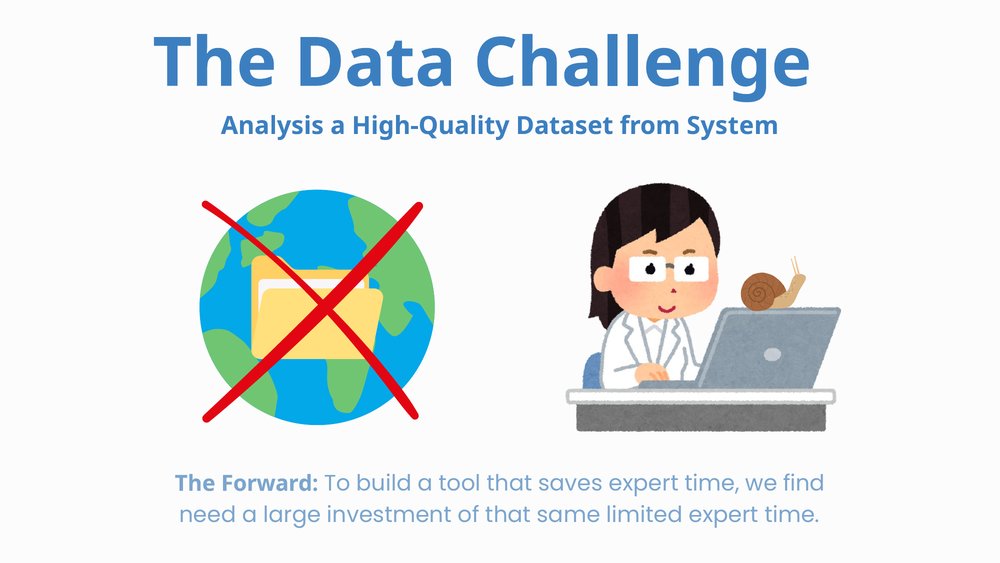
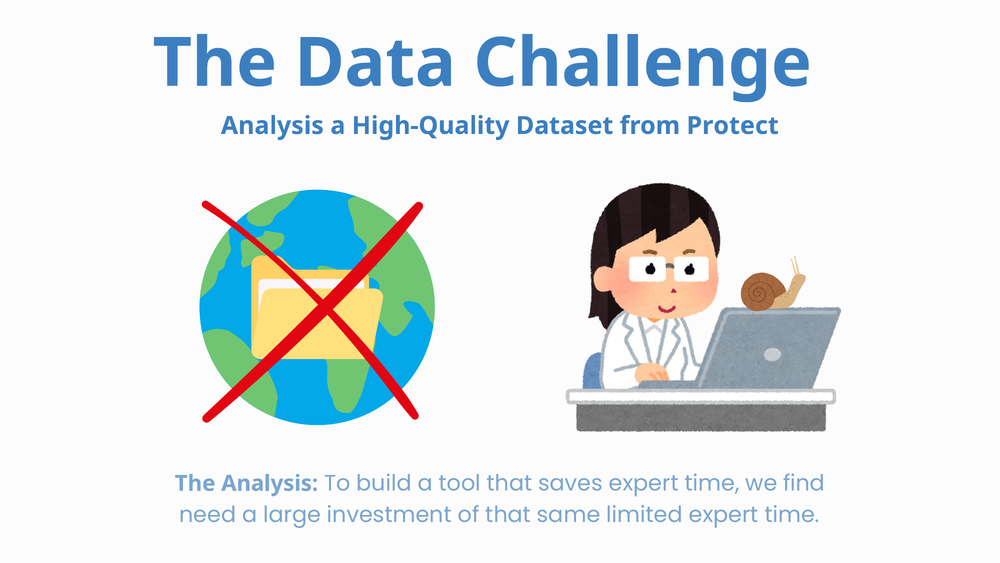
System: System -> Protect
The Forward: Forward -> Analysis
